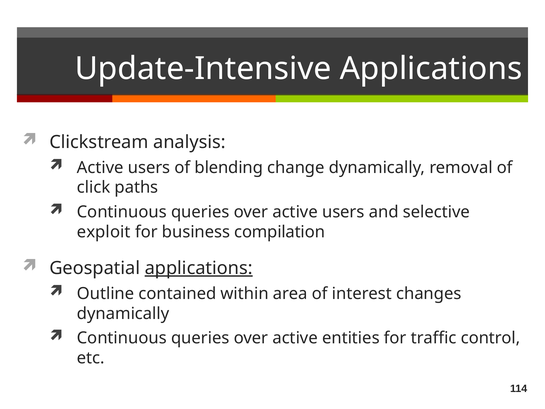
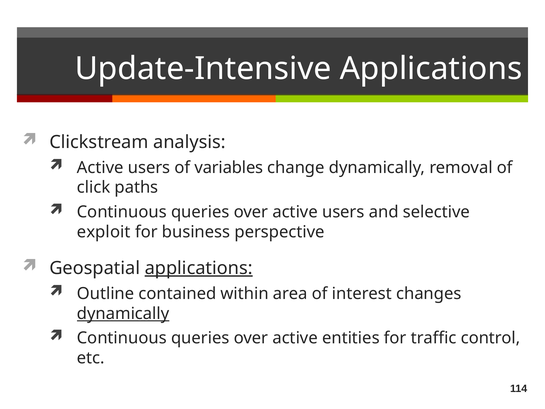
blending: blending -> variables
compilation: compilation -> perspective
dynamically at (123, 313) underline: none -> present
